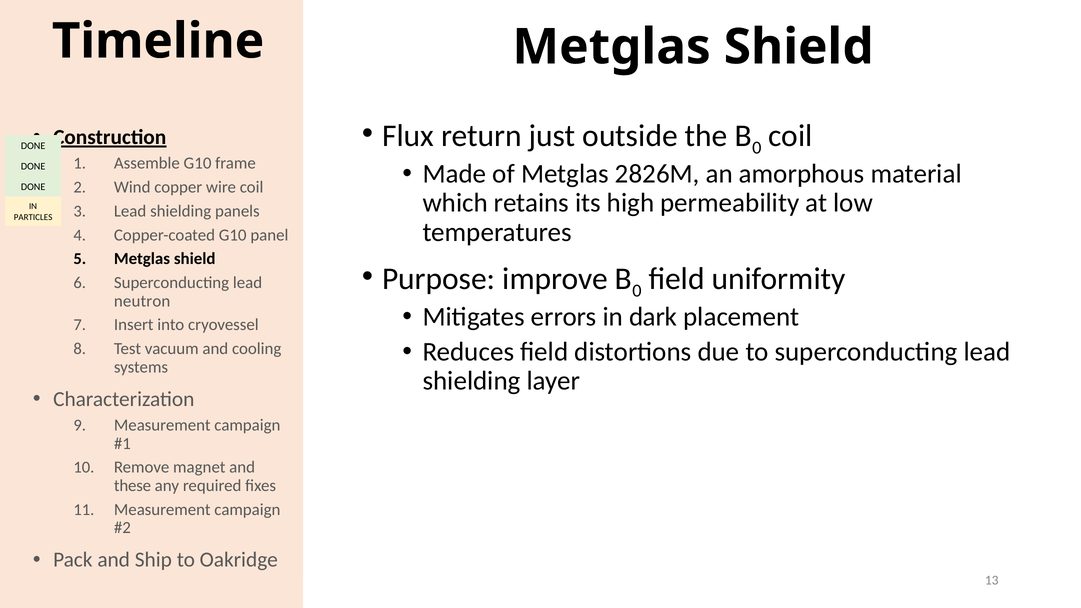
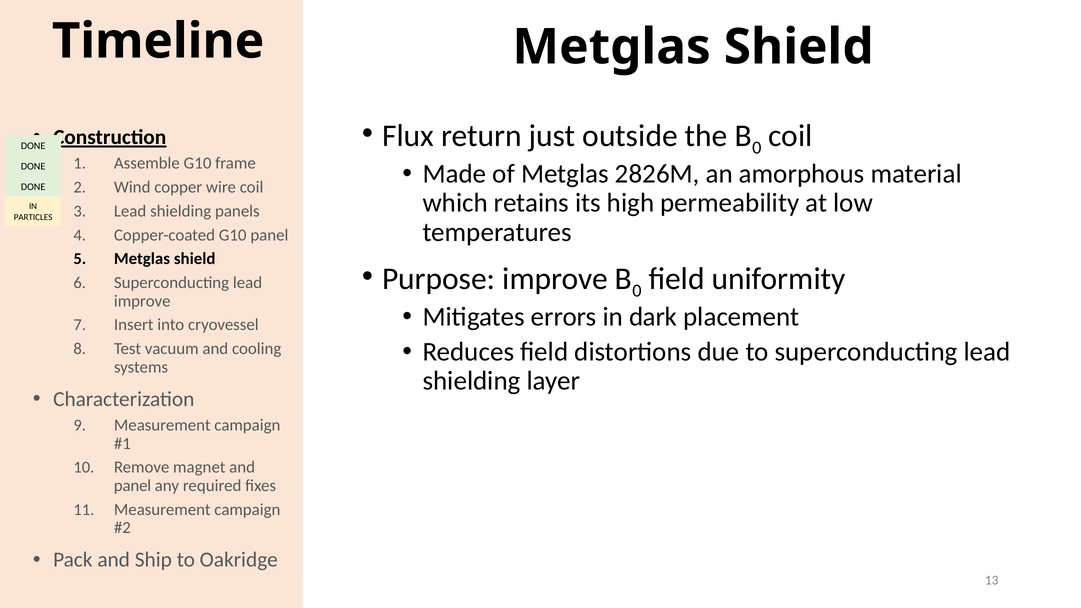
neutron at (142, 301): neutron -> improve
these at (133, 486): these -> panel
